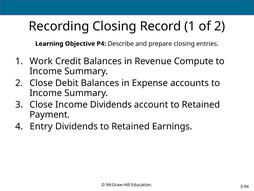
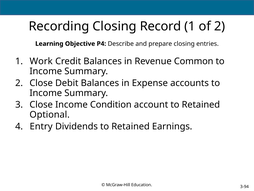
Compute: Compute -> Common
Income Dividends: Dividends -> Condition
Payment: Payment -> Optional
